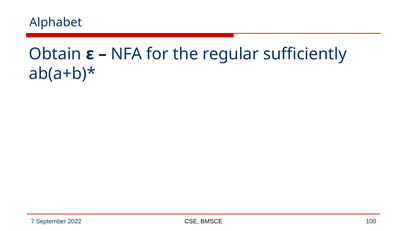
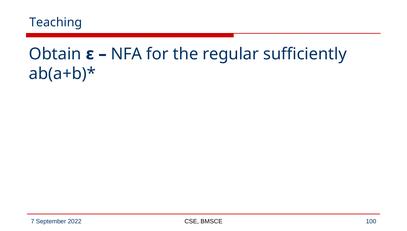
Alphabet: Alphabet -> Teaching
